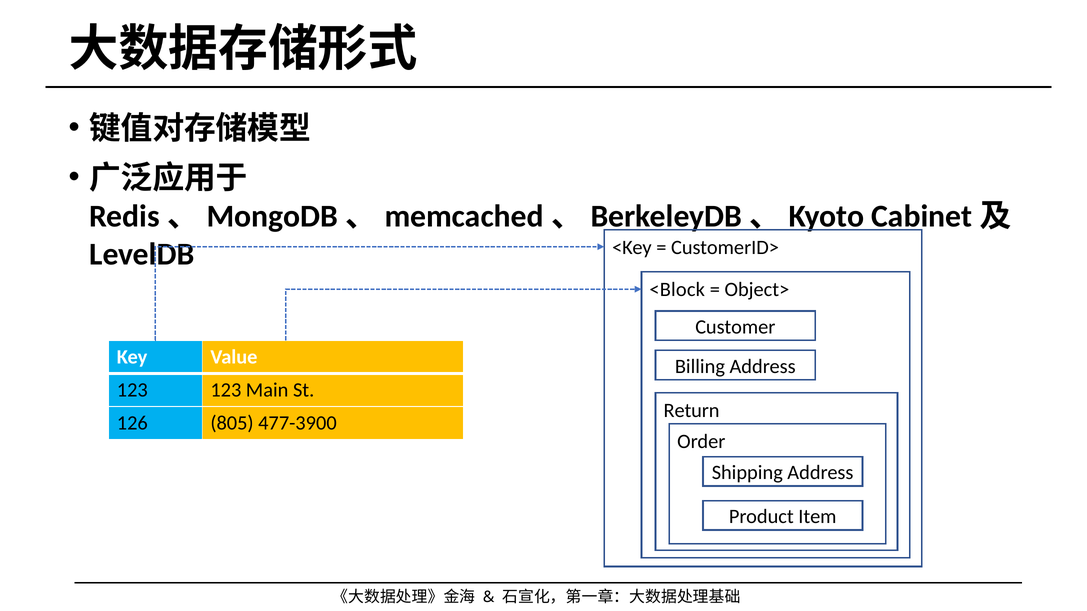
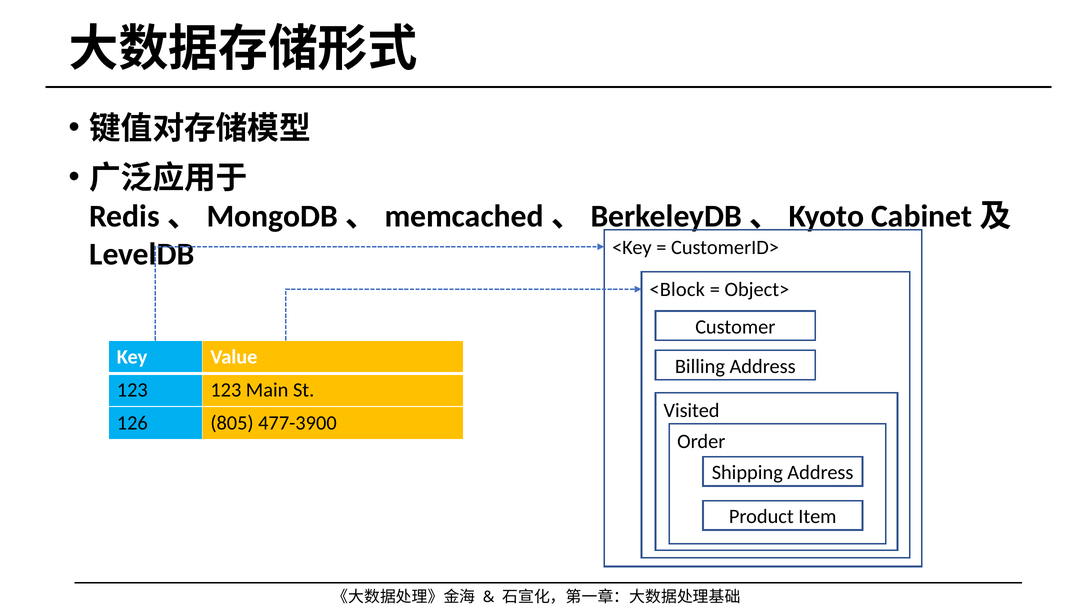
Return: Return -> Visited
